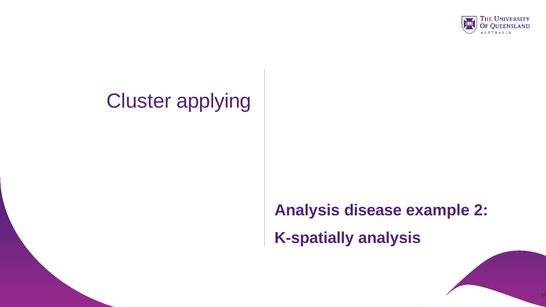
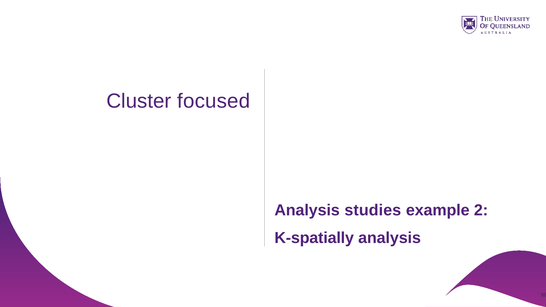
applying: applying -> focused
disease: disease -> studies
